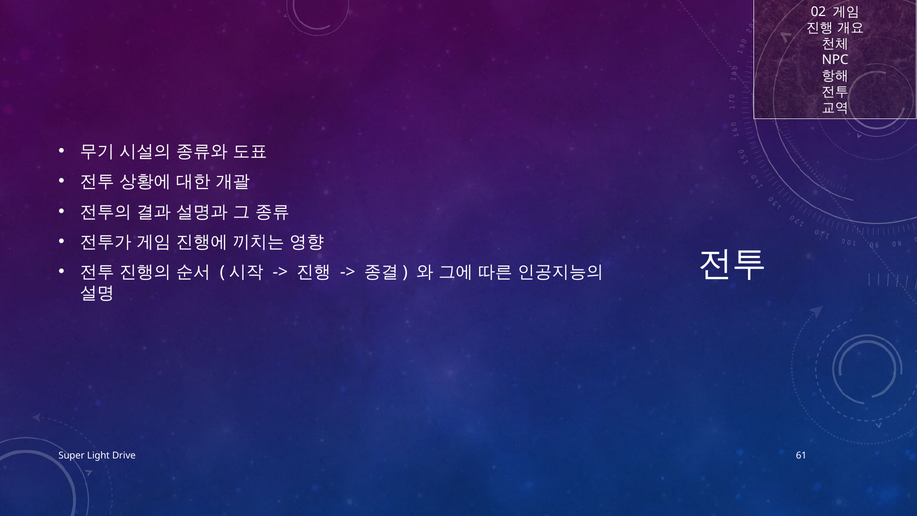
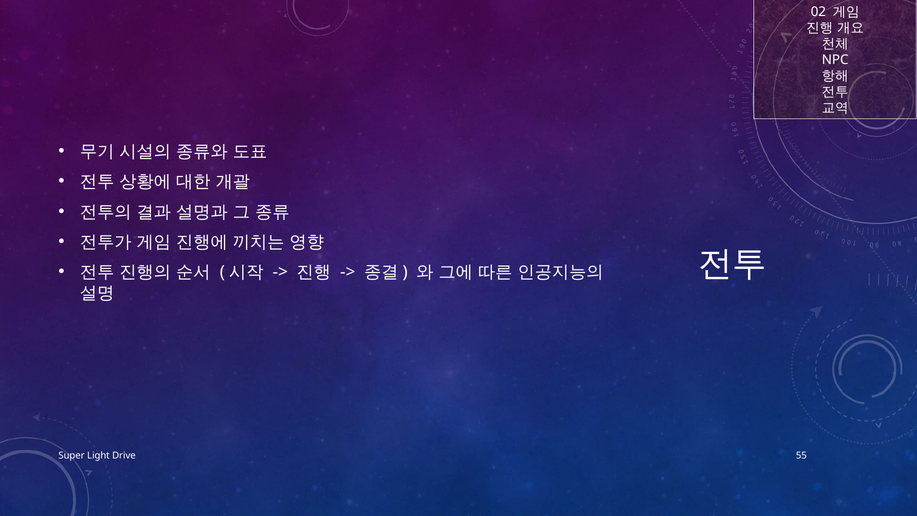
61: 61 -> 55
